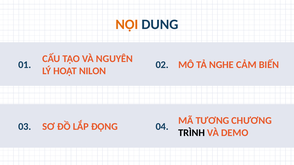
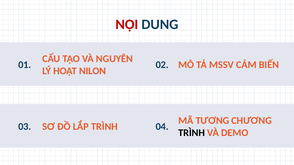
NỘI colour: orange -> red
NGHE: NGHE -> MSSV
LẮP ĐỘNG: ĐỘNG -> TRÌNH
